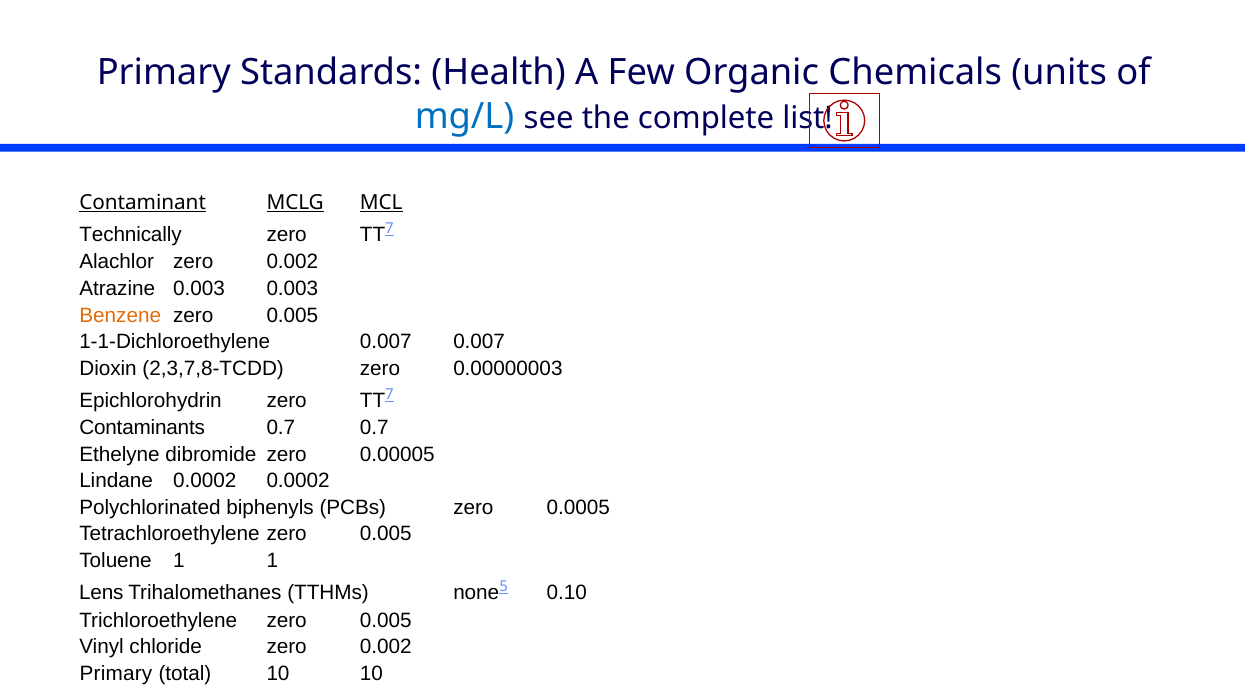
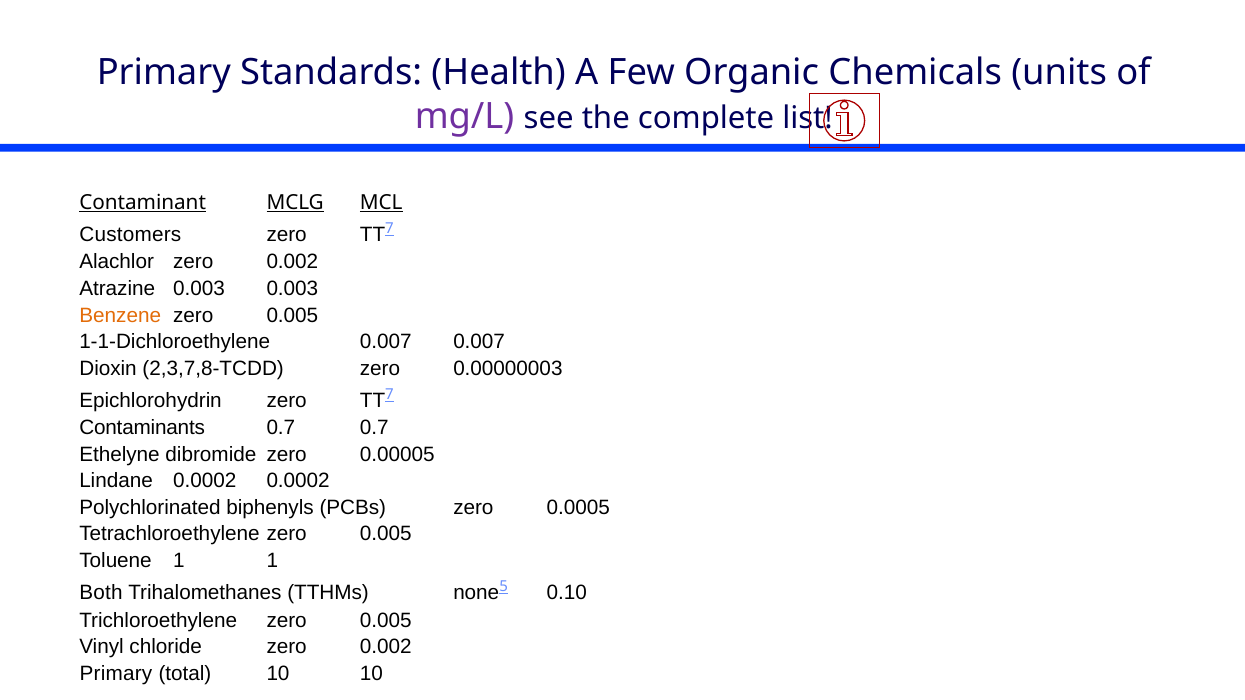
mg/L colour: blue -> purple
Technically: Technically -> Customers
Lens: Lens -> Both
